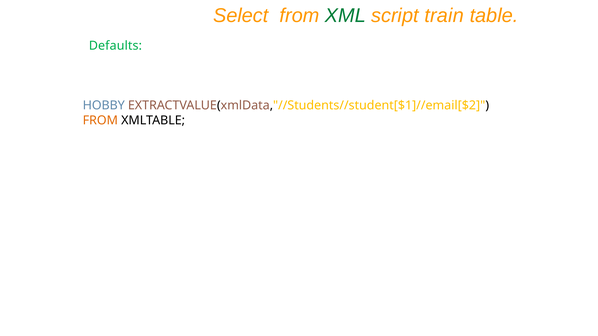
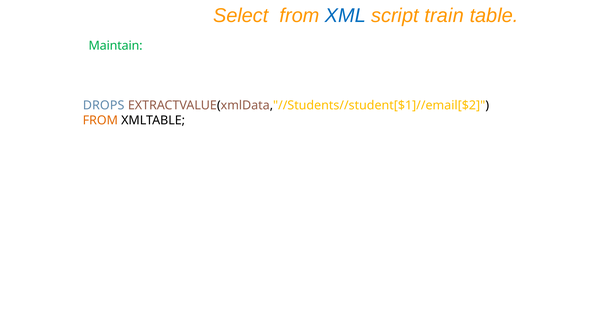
XML colour: green -> blue
Defaults: Defaults -> Maintain
HOBBY: HOBBY -> DROPS
